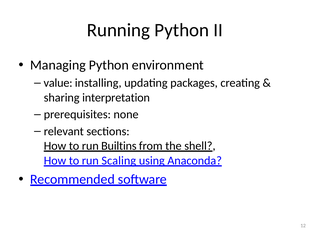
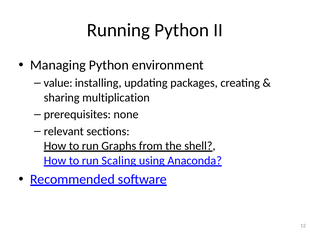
interpretation: interpretation -> multiplication
Builtins: Builtins -> Graphs
